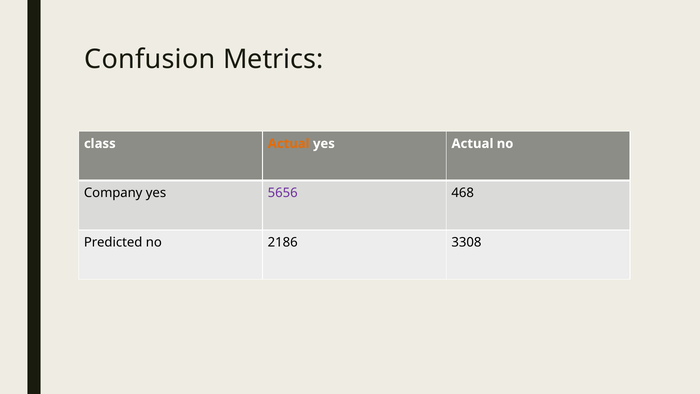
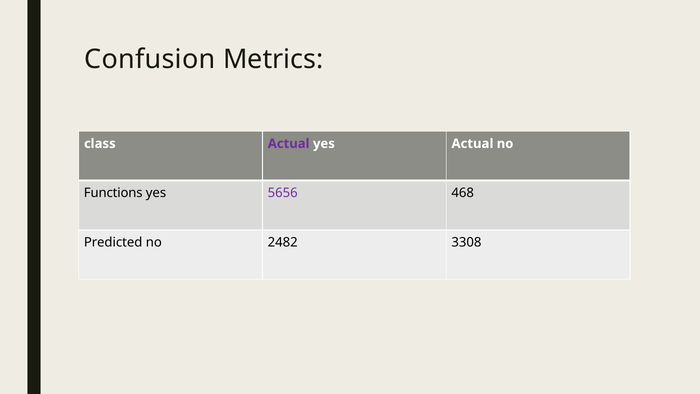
Actual at (289, 144) colour: orange -> purple
Company: Company -> Functions
2186: 2186 -> 2482
